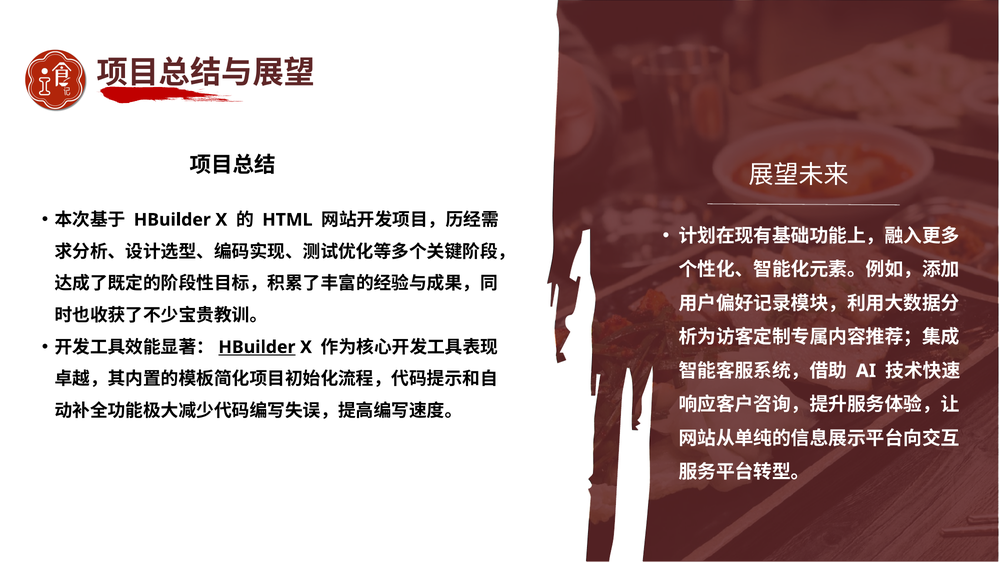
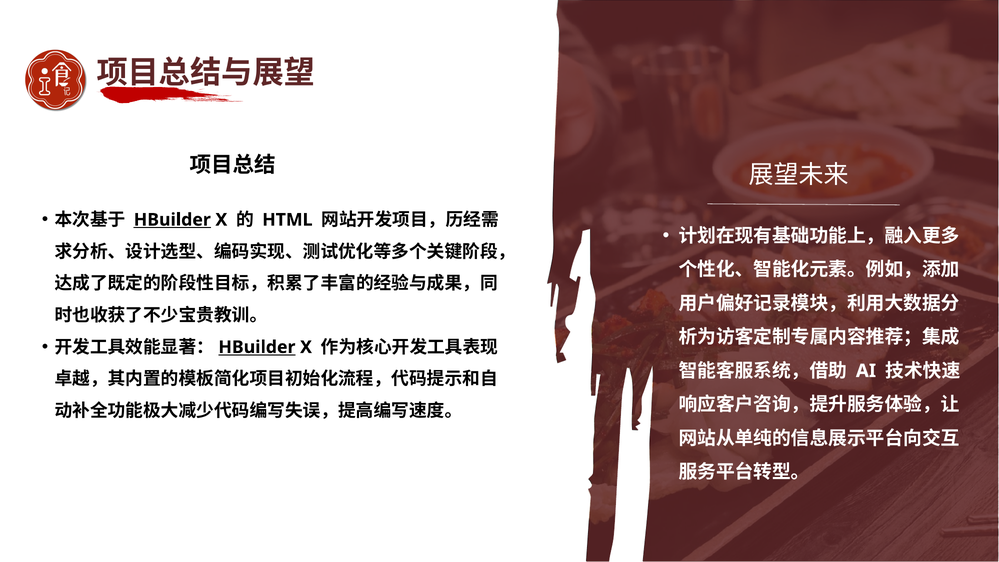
HBuilder at (172, 220) underline: none -> present
